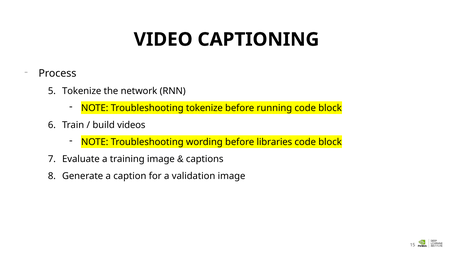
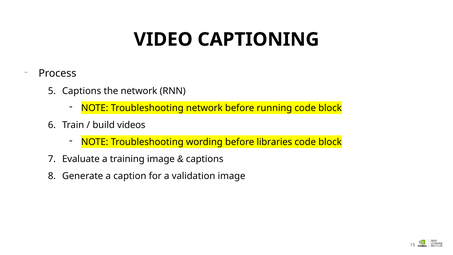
Tokenize at (82, 91): Tokenize -> Captions
Troubleshooting tokenize: tokenize -> network
